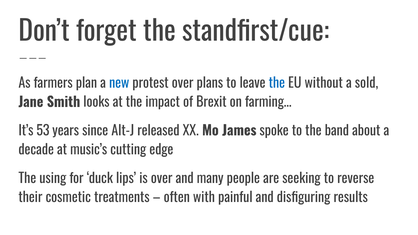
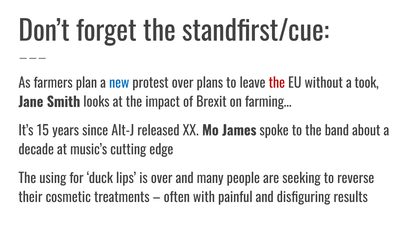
the at (277, 83) colour: blue -> red
sold: sold -> took
53: 53 -> 15
